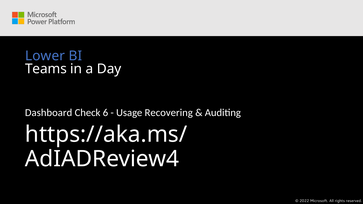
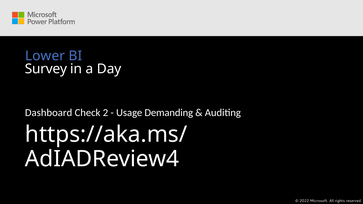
Teams: Teams -> Survey
6: 6 -> 2
Recovering: Recovering -> Demanding
